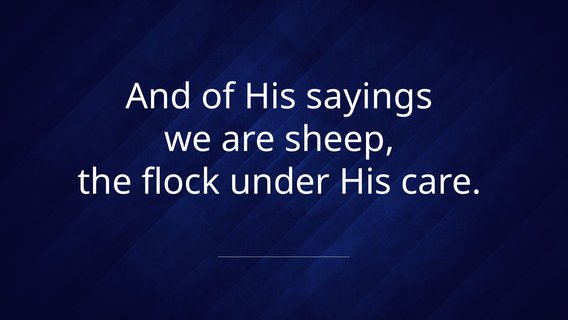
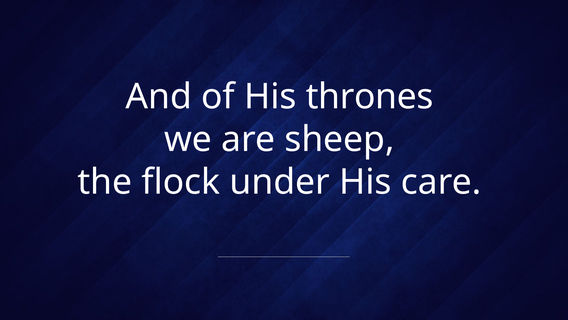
sayings: sayings -> thrones
